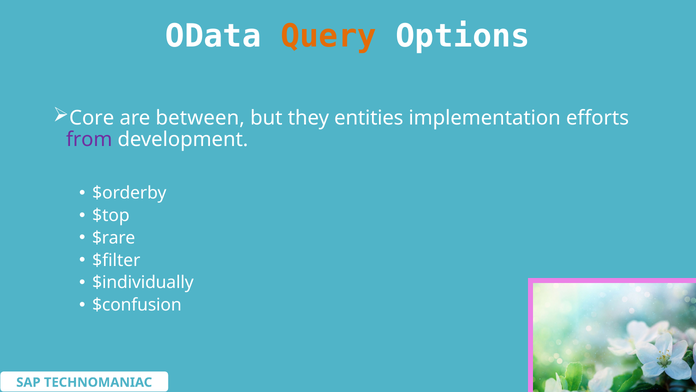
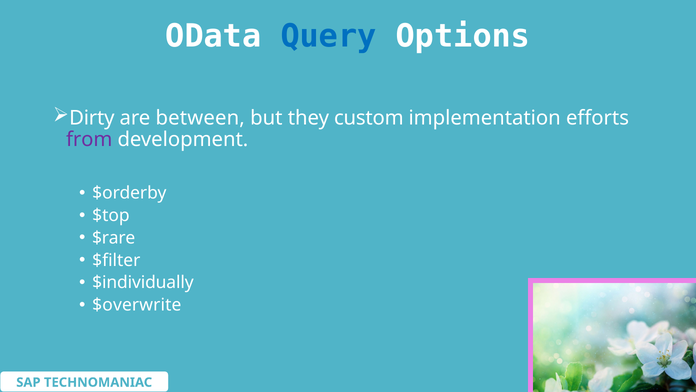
Query colour: orange -> blue
Core: Core -> Dirty
entities: entities -> custom
$confusion: $confusion -> $overwrite
